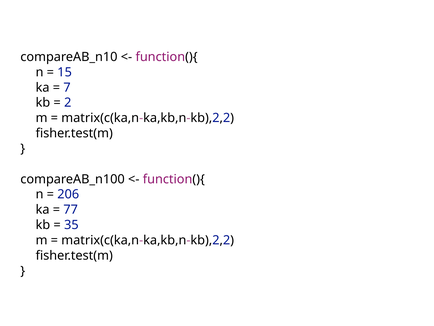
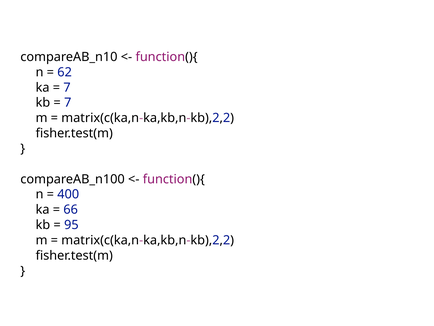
15: 15 -> 62
2 at (68, 103): 2 -> 7
206: 206 -> 400
77: 77 -> 66
35: 35 -> 95
